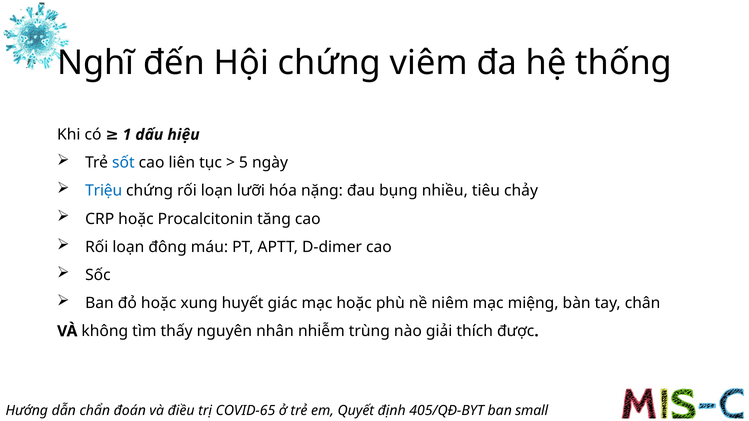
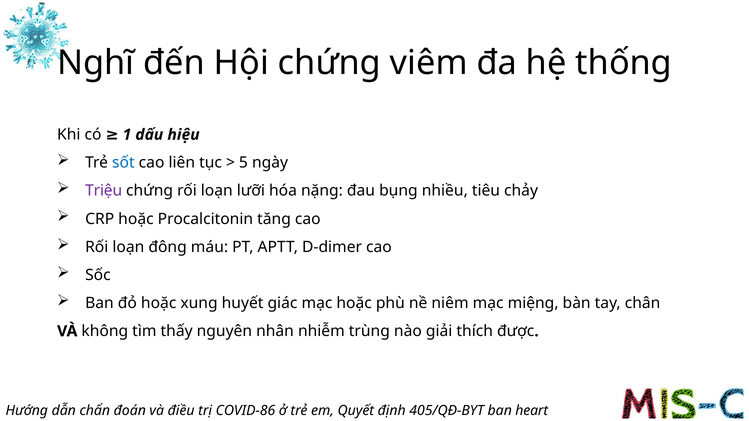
Triệu colour: blue -> purple
COVID-65: COVID-65 -> COVID-86
small: small -> heart
